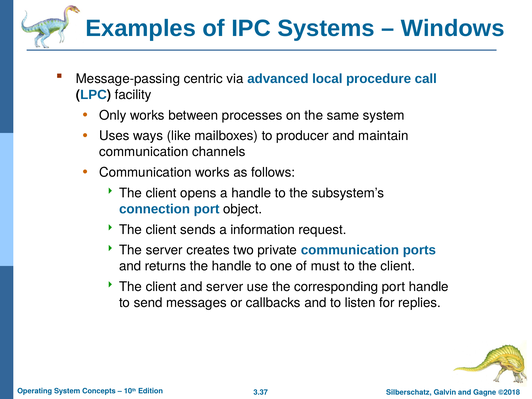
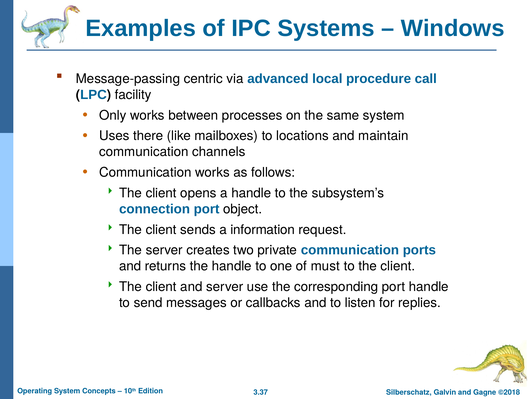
ways: ways -> there
producer: producer -> locations
